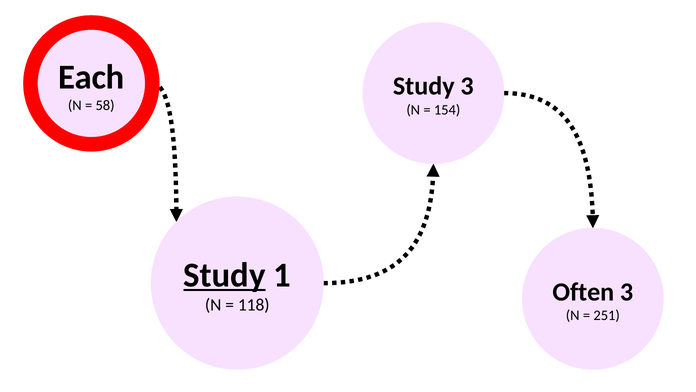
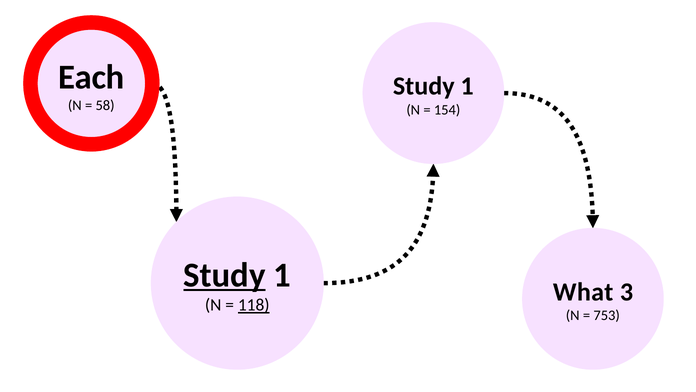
3 at (467, 86): 3 -> 1
Often: Often -> What
118 underline: none -> present
251: 251 -> 753
